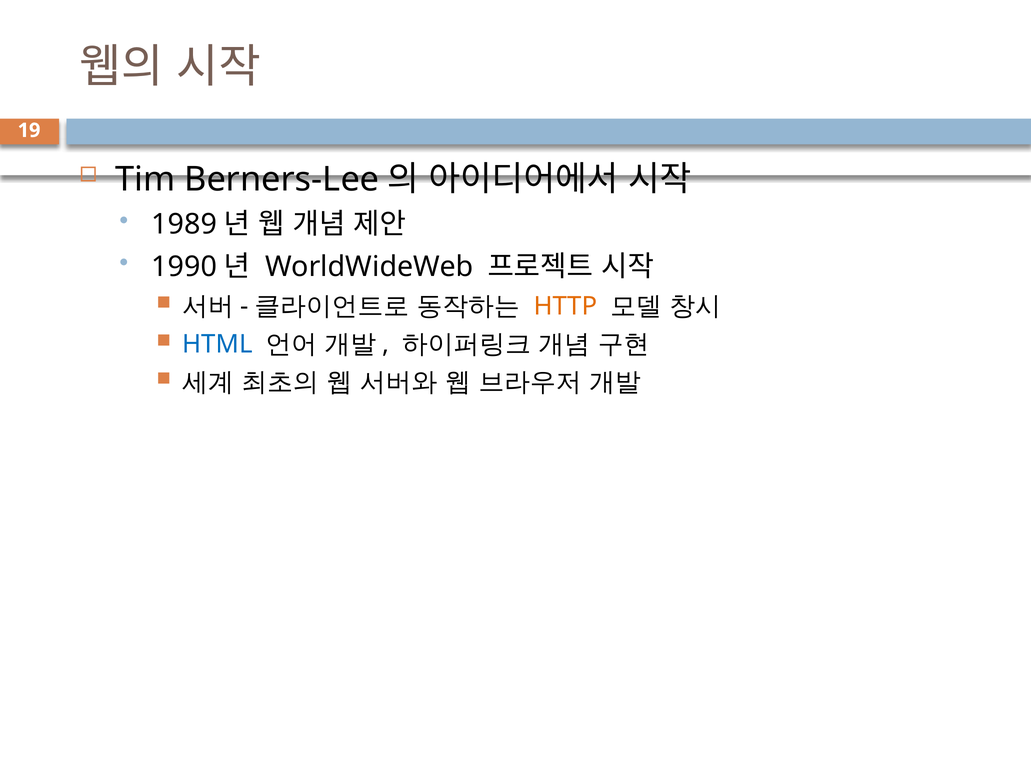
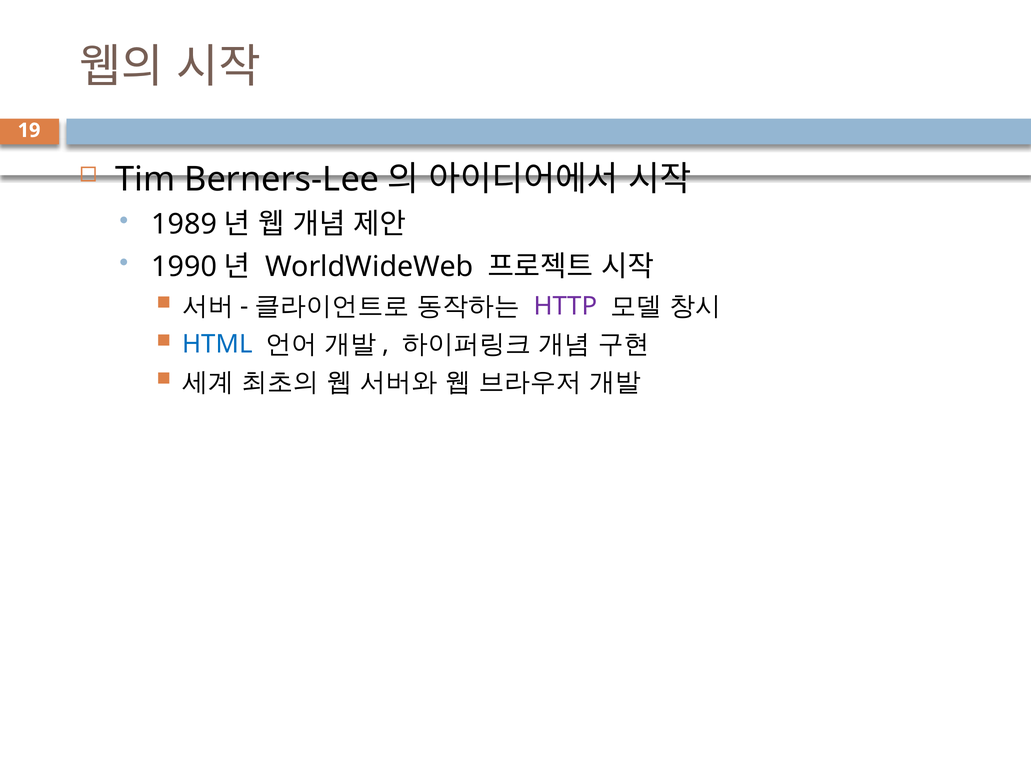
HTTP colour: orange -> purple
